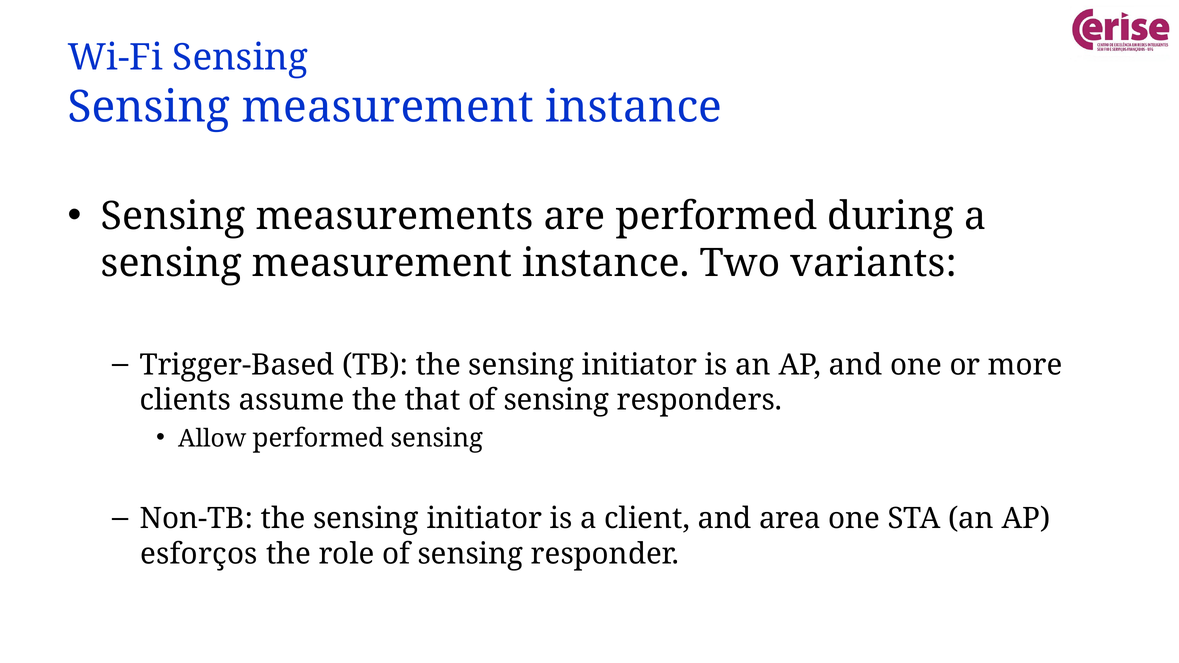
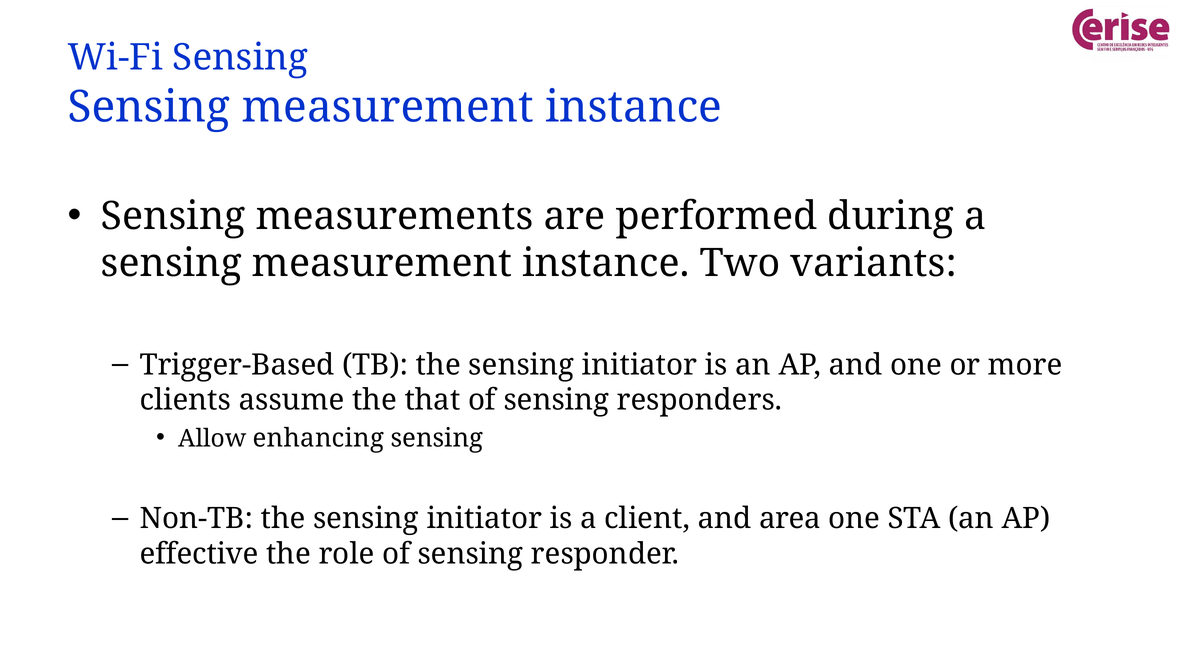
Allow performed: performed -> enhancing
esforços: esforços -> effective
